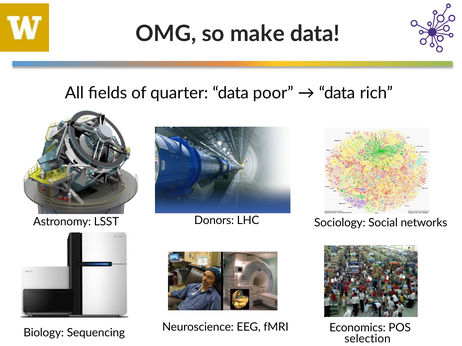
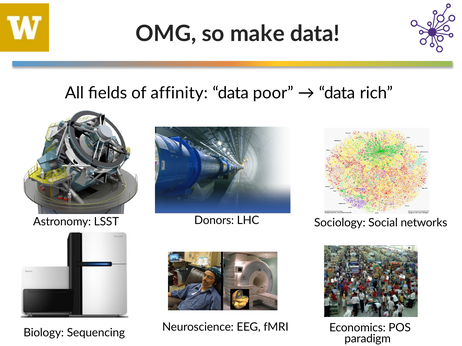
quarter: quarter -> affinity
selection: selection -> paradigm
